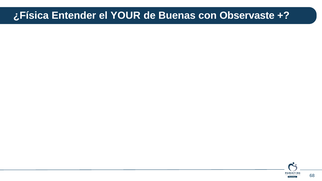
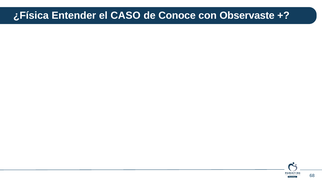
YOUR: YOUR -> CASO
Buenas: Buenas -> Conoce
